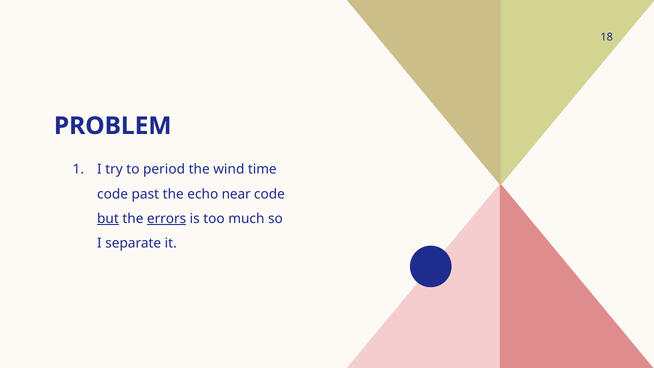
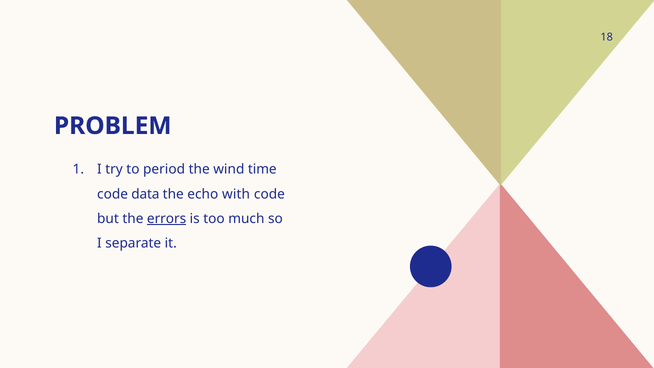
past: past -> data
near: near -> with
but underline: present -> none
